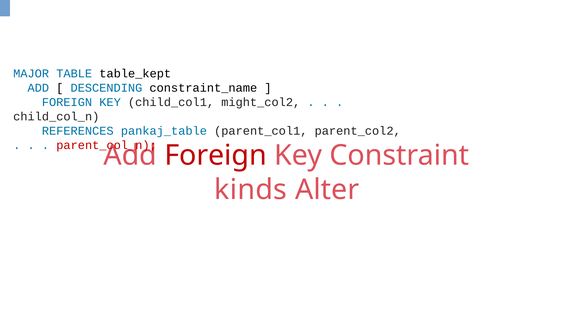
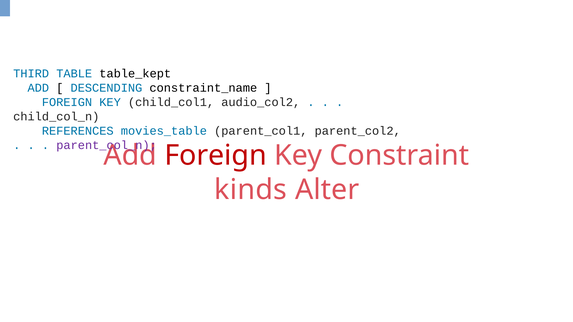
MAJOR: MAJOR -> THIRD
might_col2: might_col2 -> audio_col2
pankaj_table: pankaj_table -> movies_table
parent_col_n colour: red -> purple
